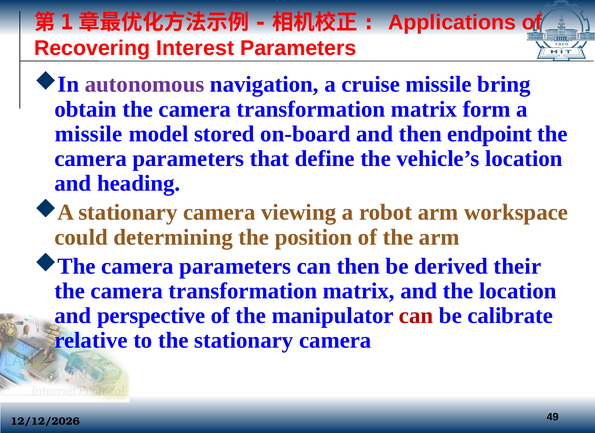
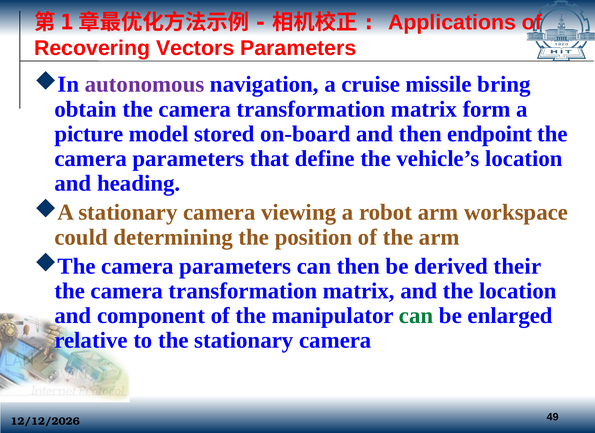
Interest: Interest -> Vectors
missile at (89, 134): missile -> picture
perspective: perspective -> component
can at (416, 316) colour: red -> green
calibrate: calibrate -> enlarged
